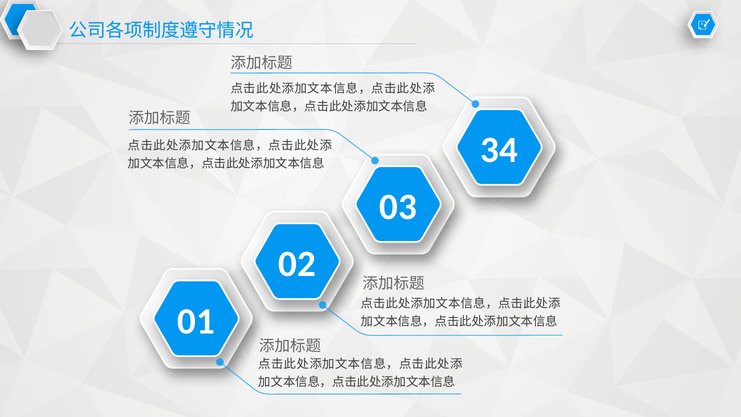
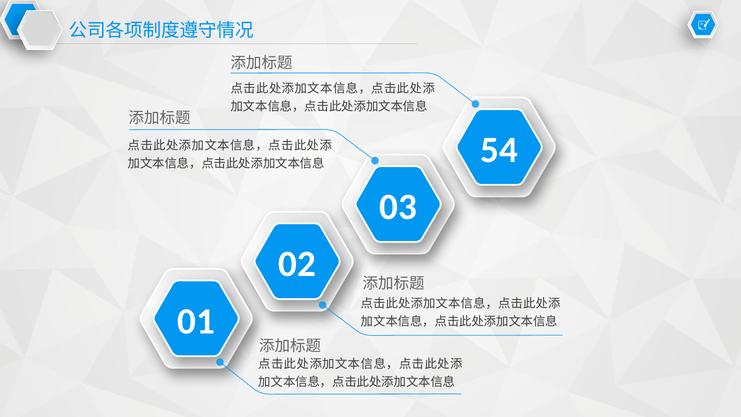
34: 34 -> 54
